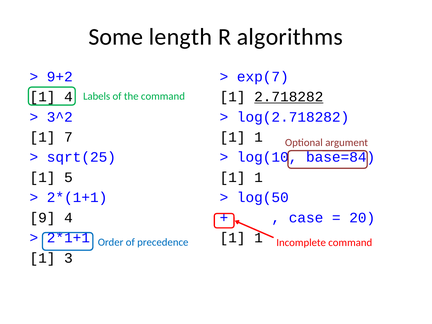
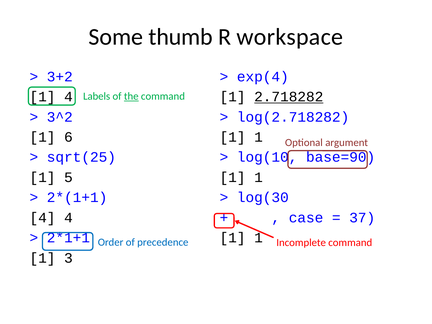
length: length -> thumb
algorithms: algorithms -> workspace
9+2: 9+2 -> 3+2
exp(7: exp(7 -> exp(4
the underline: none -> present
7: 7 -> 6
base=84: base=84 -> base=90
log(50: log(50 -> log(30
9 at (42, 218): 9 -> 4
20: 20 -> 37
